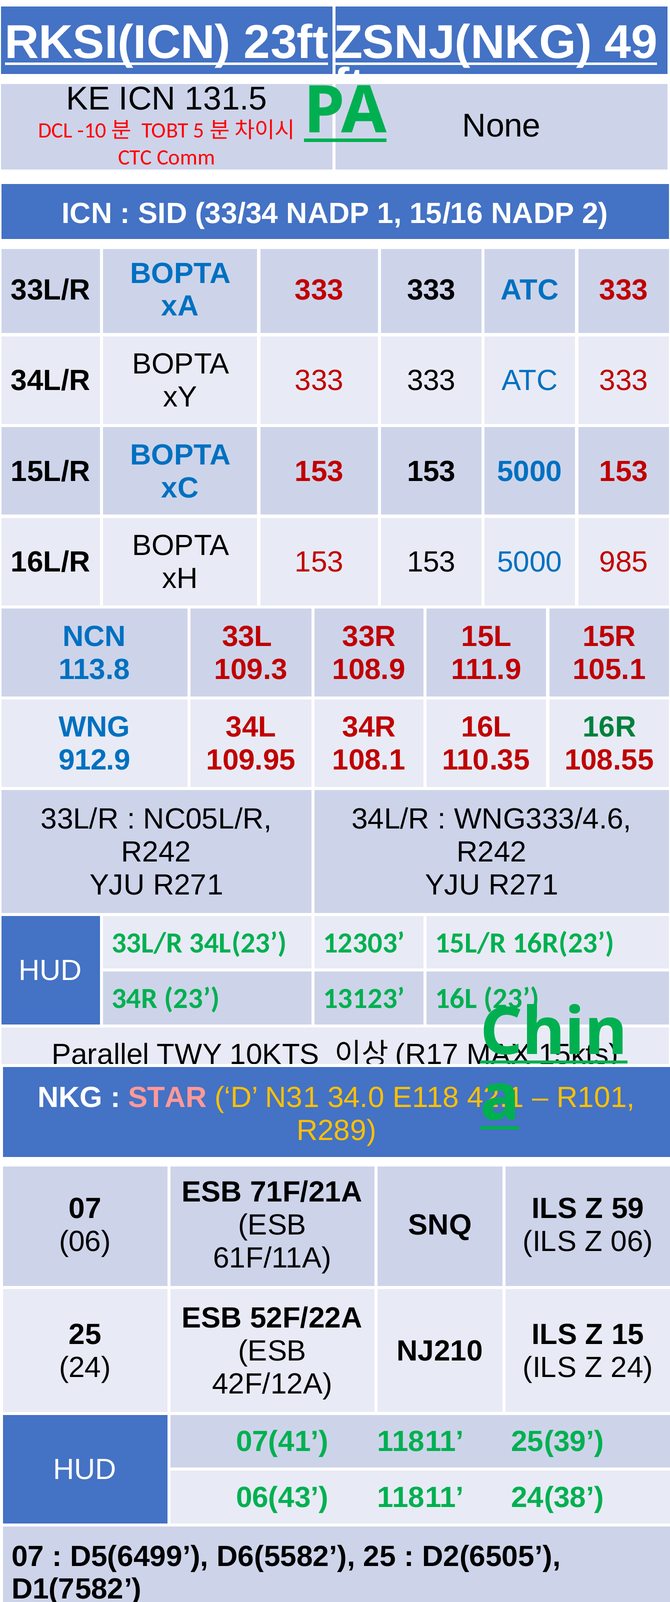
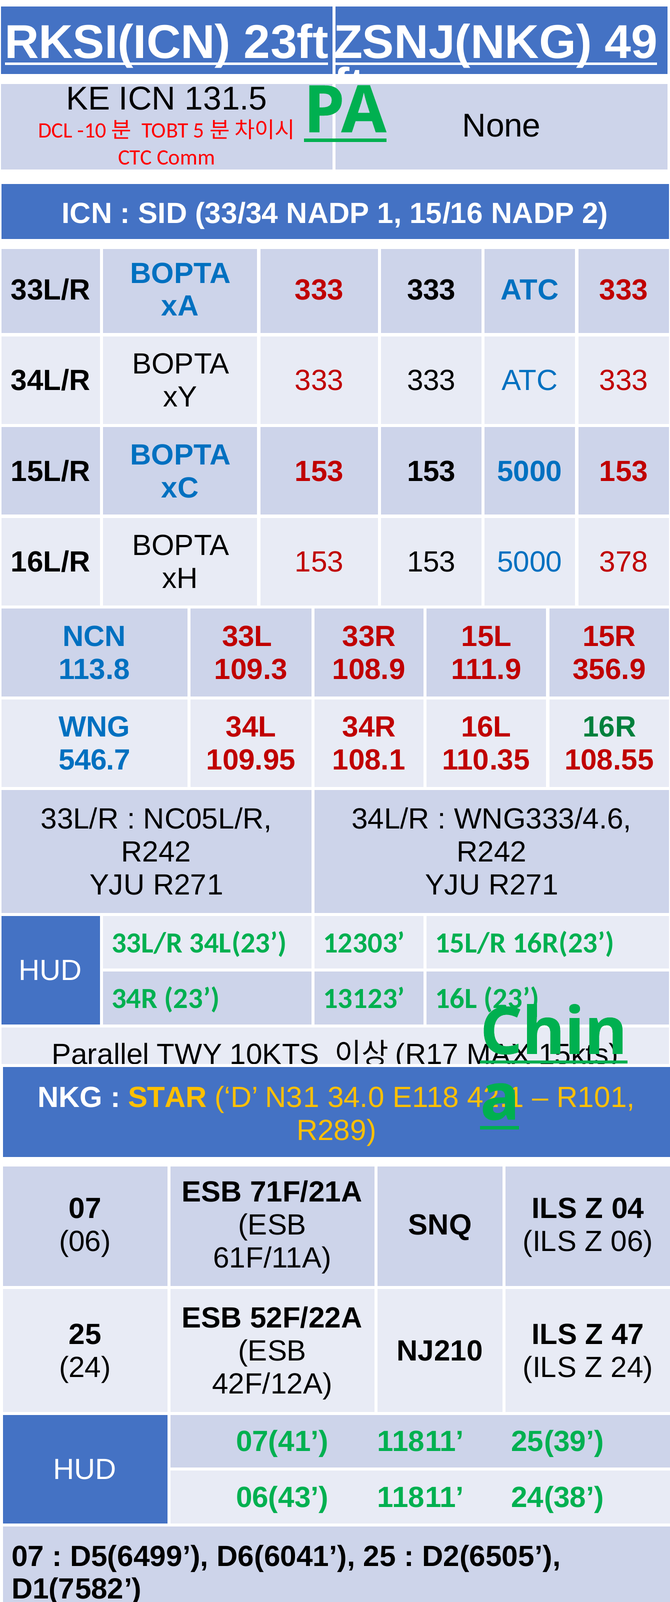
985: 985 -> 378
105.1: 105.1 -> 356.9
912.9: 912.9 -> 546.7
STAR colour: pink -> yellow
59: 59 -> 04
15: 15 -> 47
D6(5582: D6(5582 -> D6(6041
